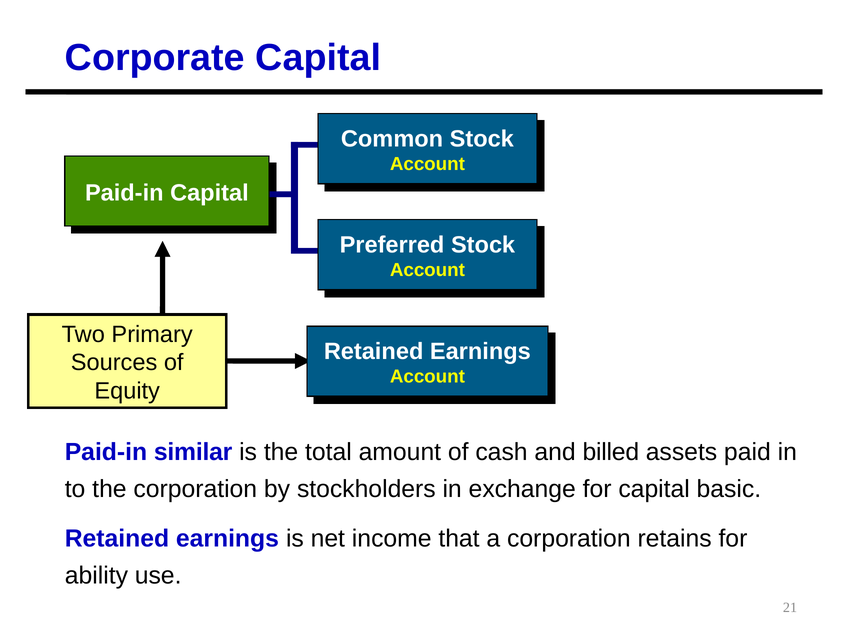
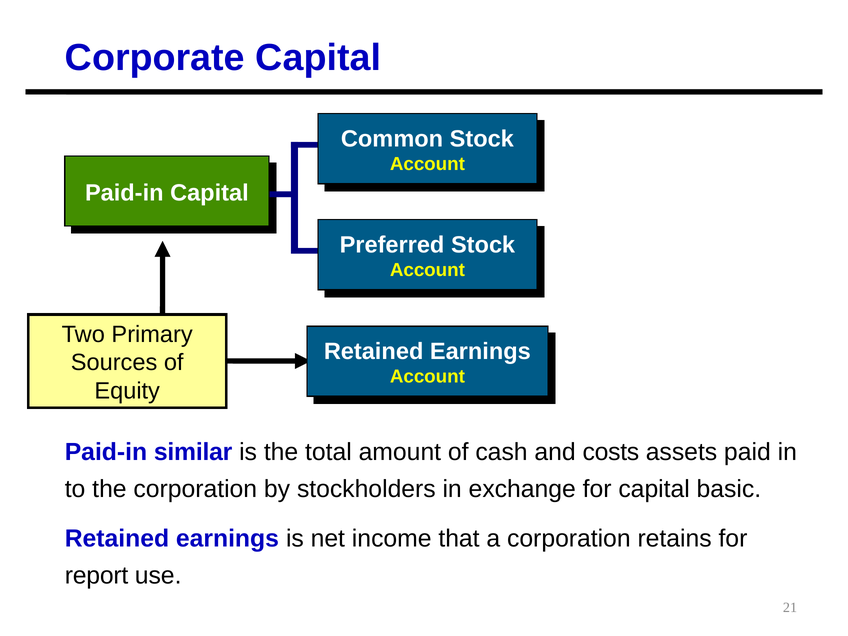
billed: billed -> costs
ability: ability -> report
